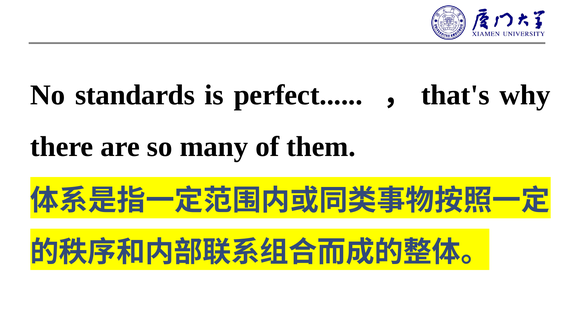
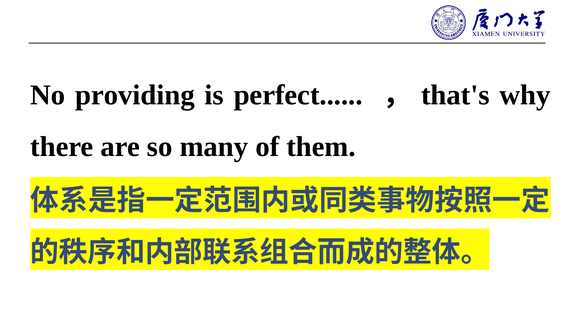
standards: standards -> providing
